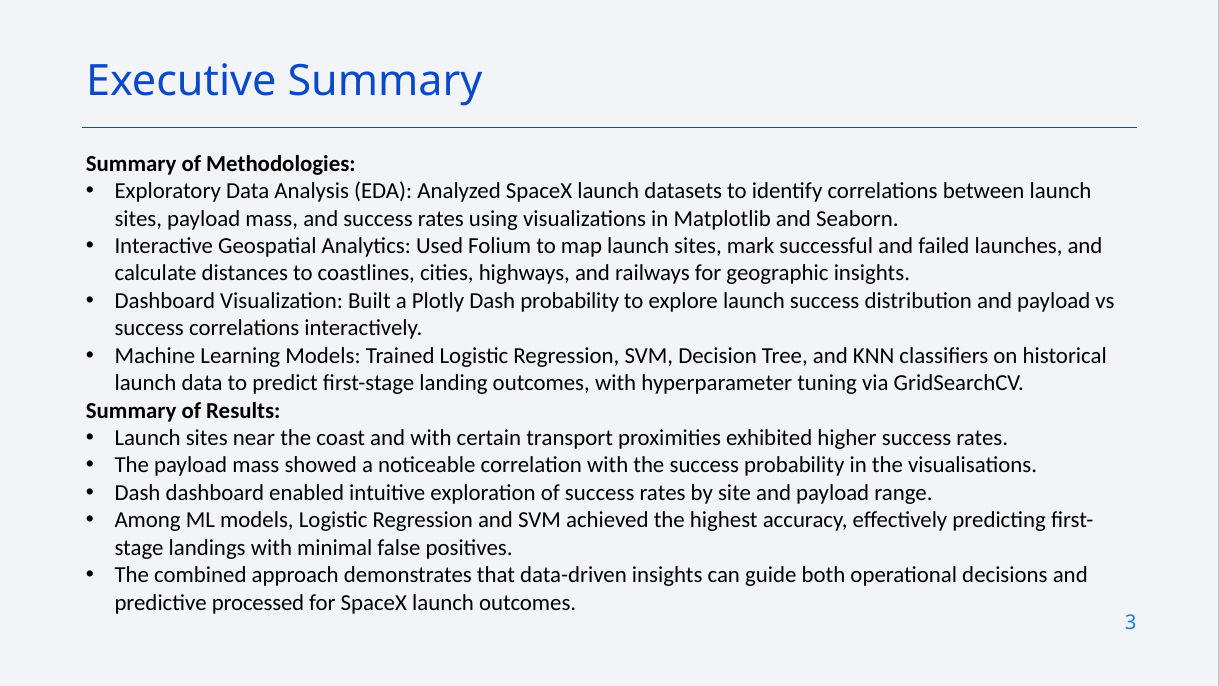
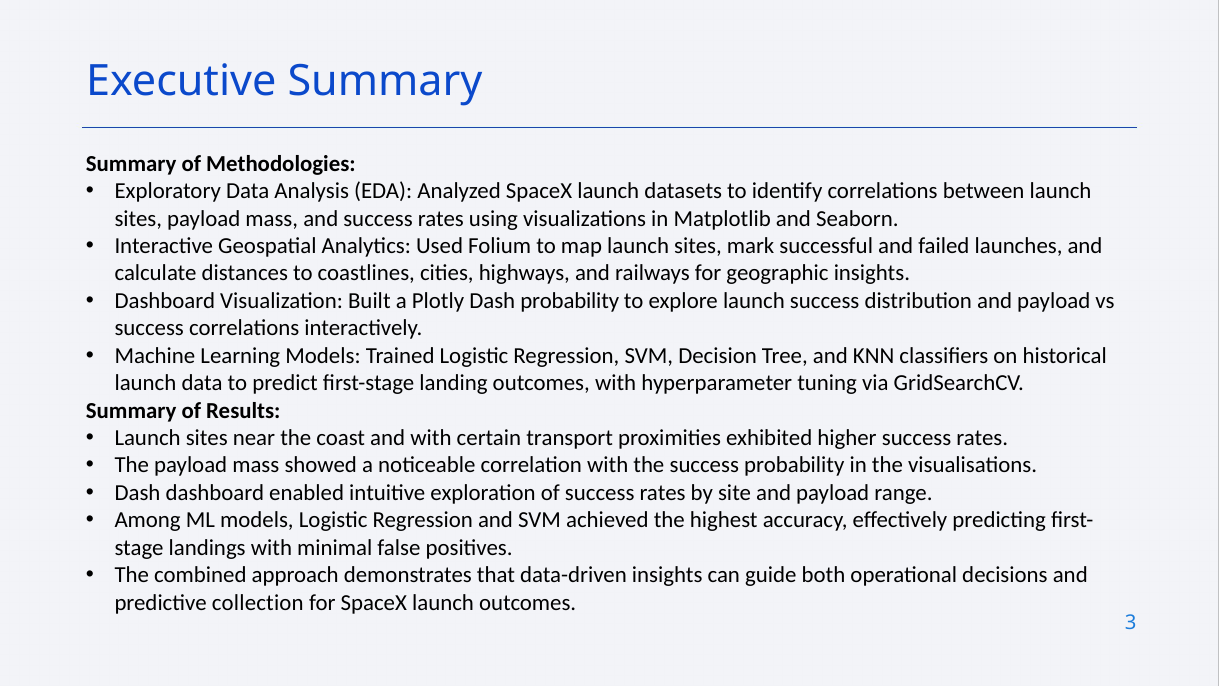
processed: processed -> collection
